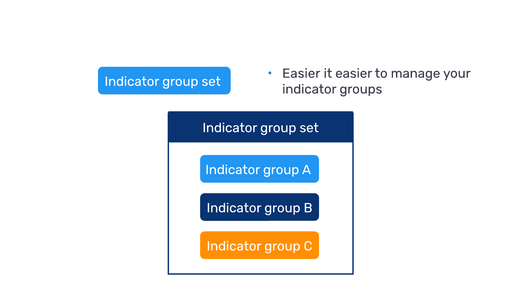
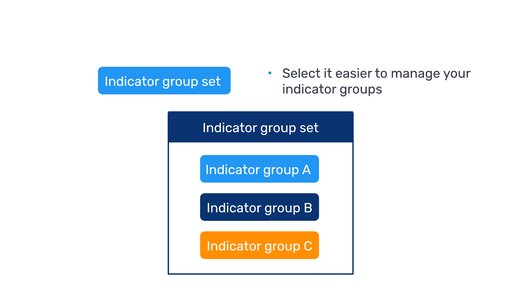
Easier at (301, 74): Easier -> Select
